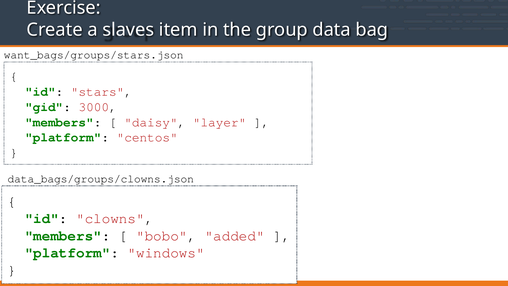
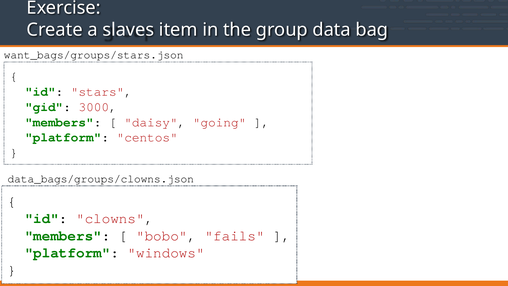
layer: layer -> going
added: added -> fails
